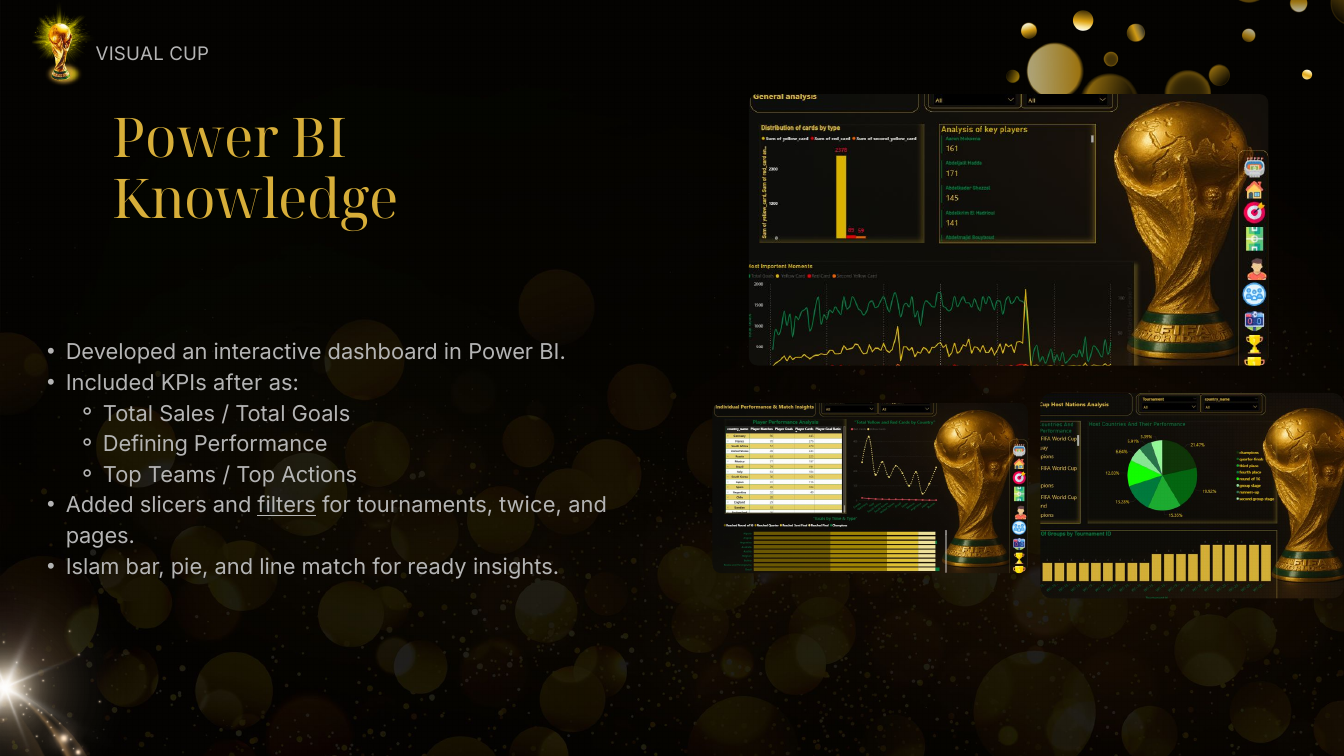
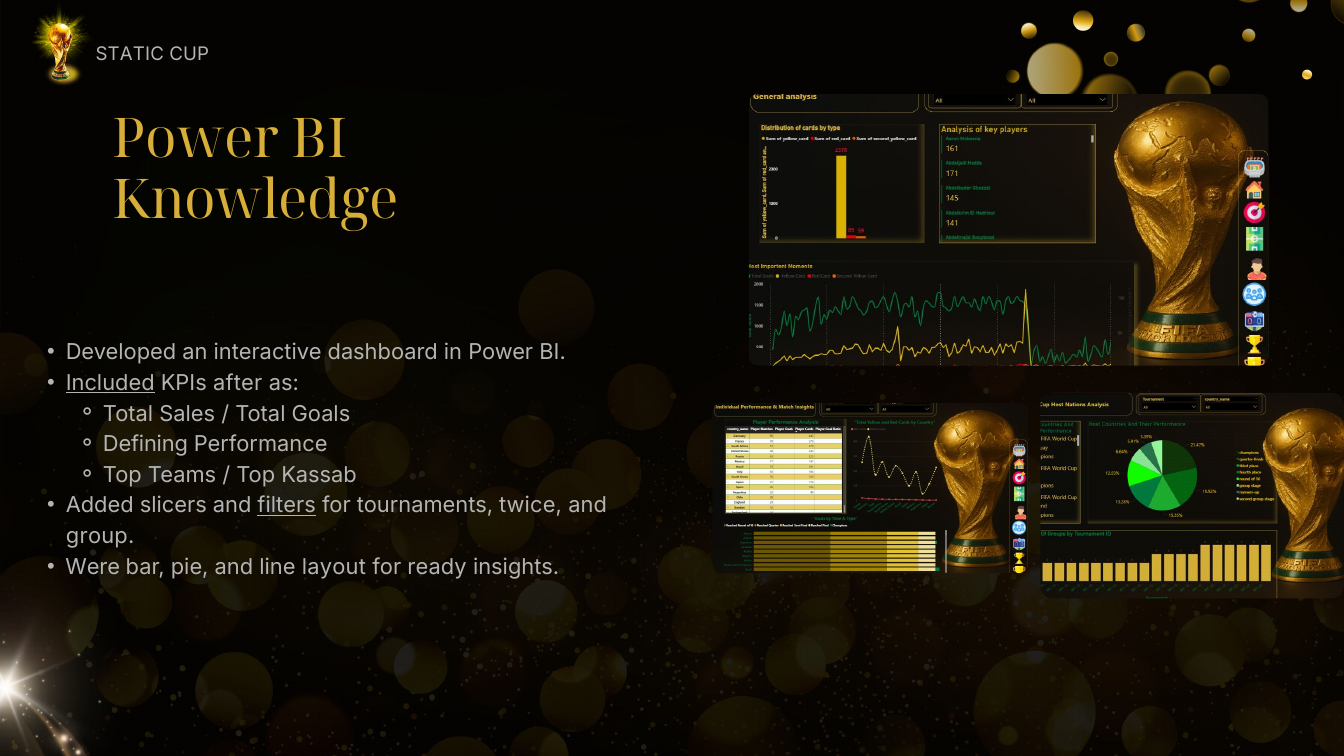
VISUAL: VISUAL -> STATIC
Included underline: none -> present
Actions: Actions -> Kassab
pages: pages -> group
Islam: Islam -> Were
match: match -> layout
